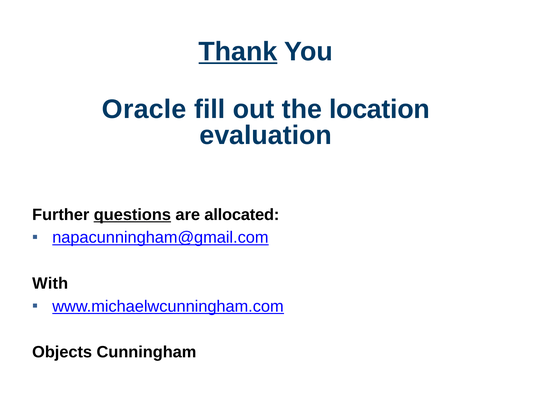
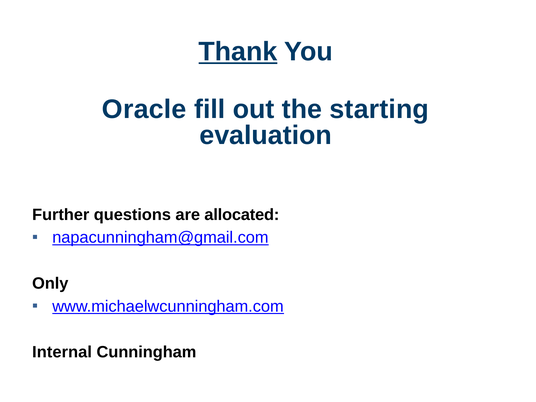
location: location -> starting
questions underline: present -> none
With: With -> Only
Objects: Objects -> Internal
